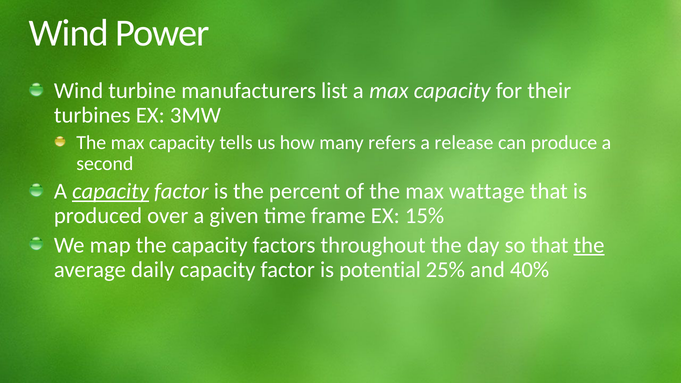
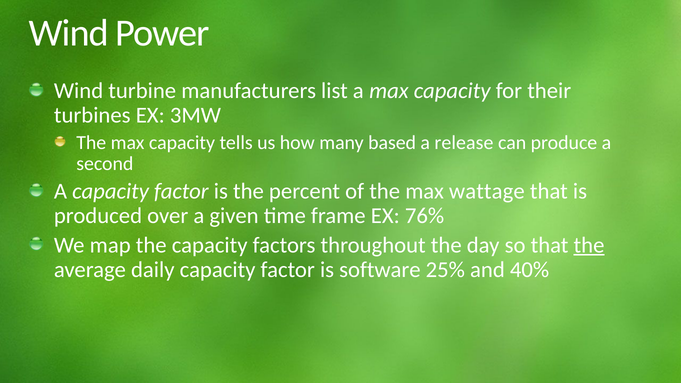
refers: refers -> based
capacity at (111, 192) underline: present -> none
15%: 15% -> 76%
potential: potential -> software
